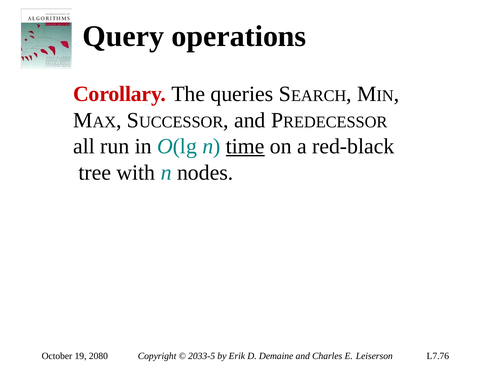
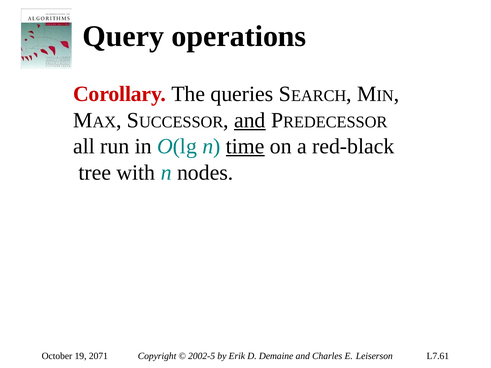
and at (250, 120) underline: none -> present
2080: 2080 -> 2071
2033-5: 2033-5 -> 2002-5
L7.76: L7.76 -> L7.61
